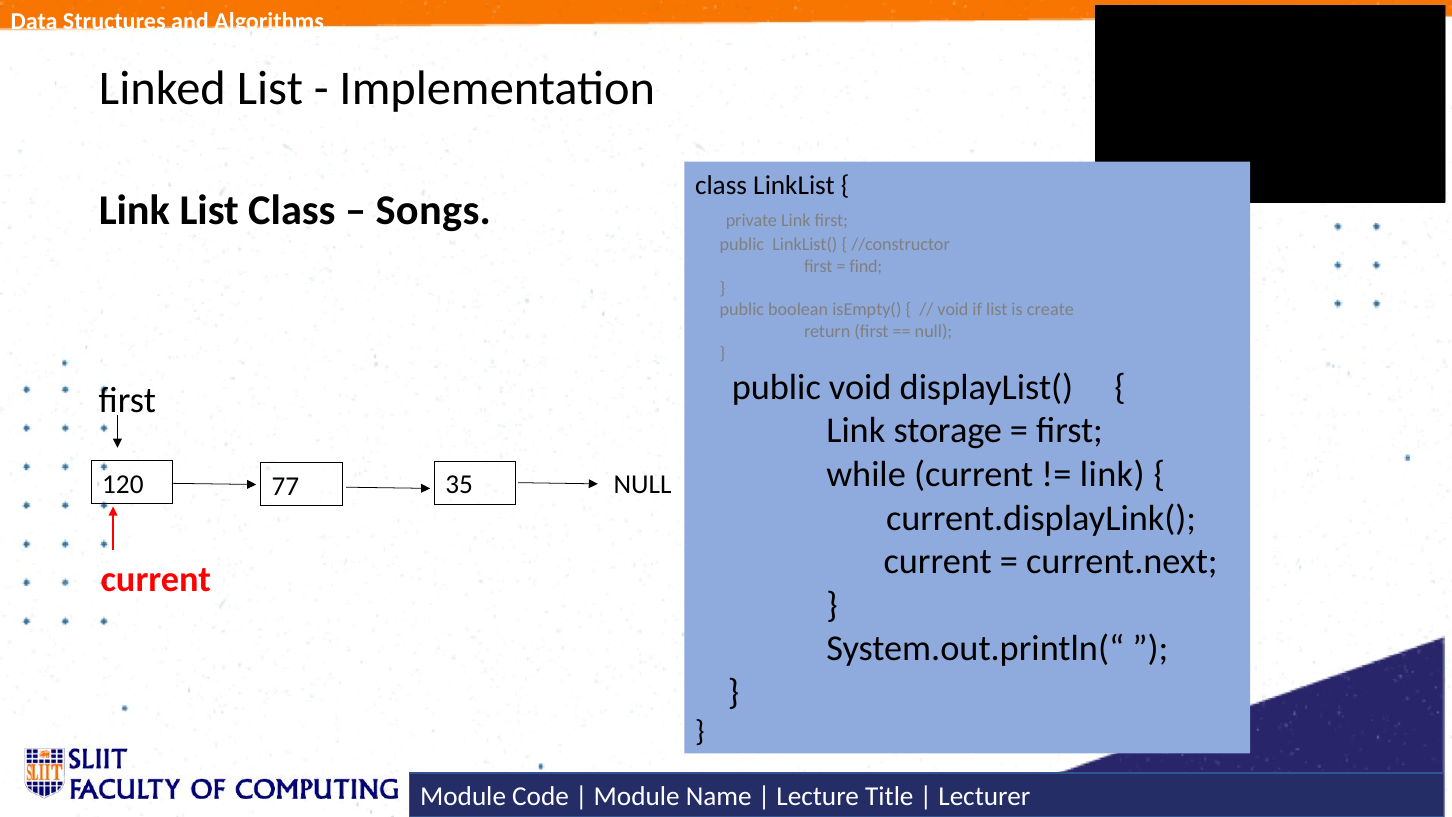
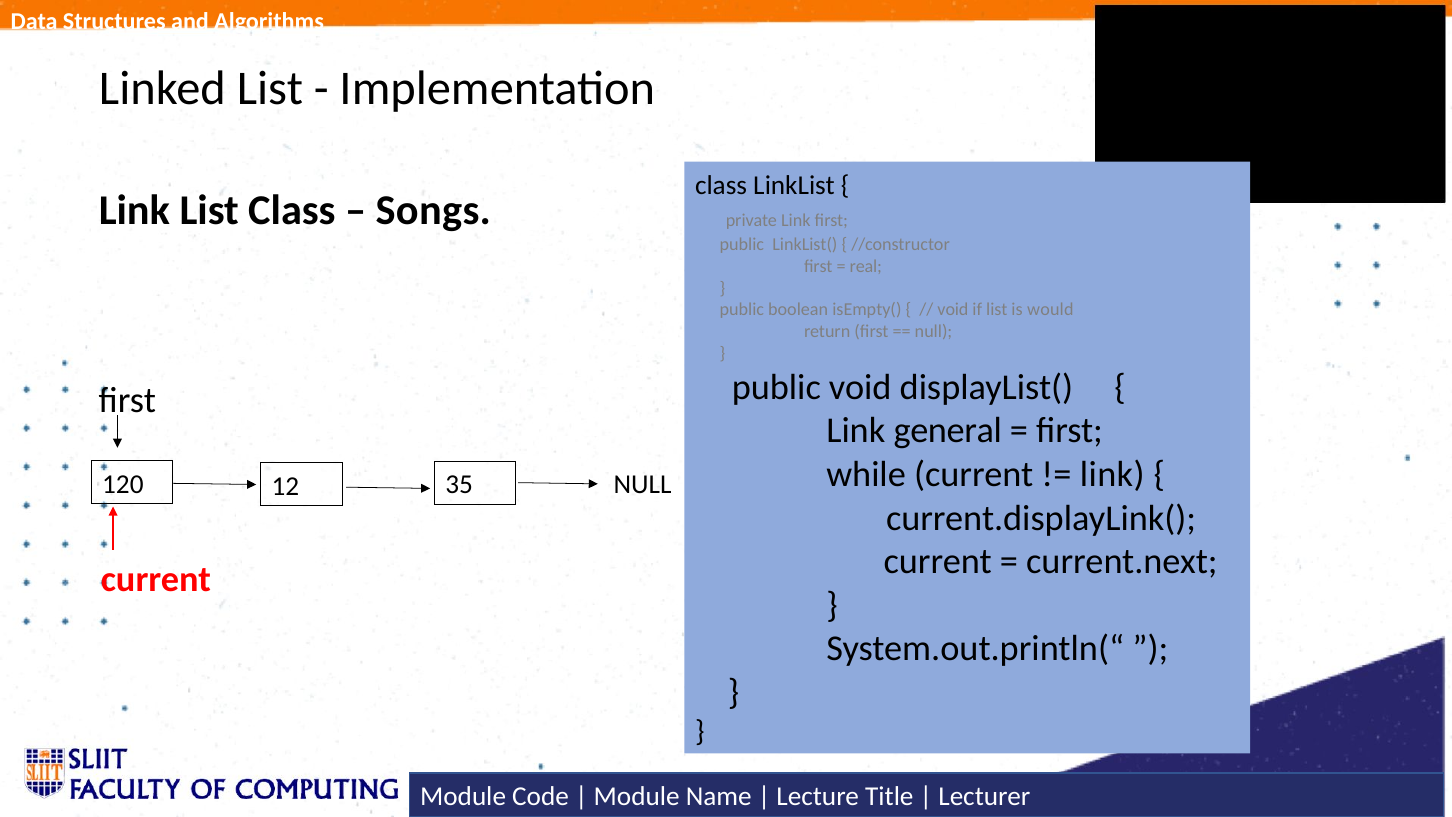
find: find -> real
create: create -> would
storage: storage -> general
77: 77 -> 12
